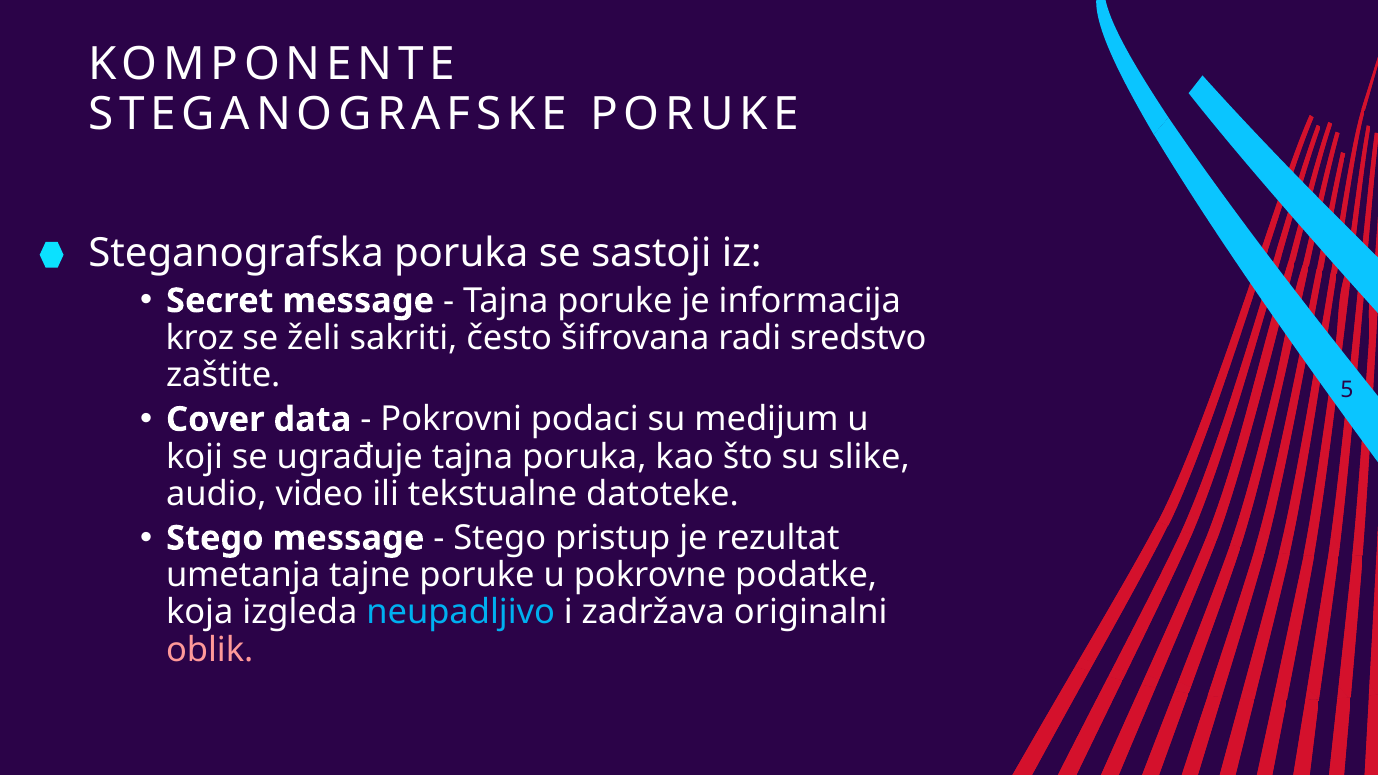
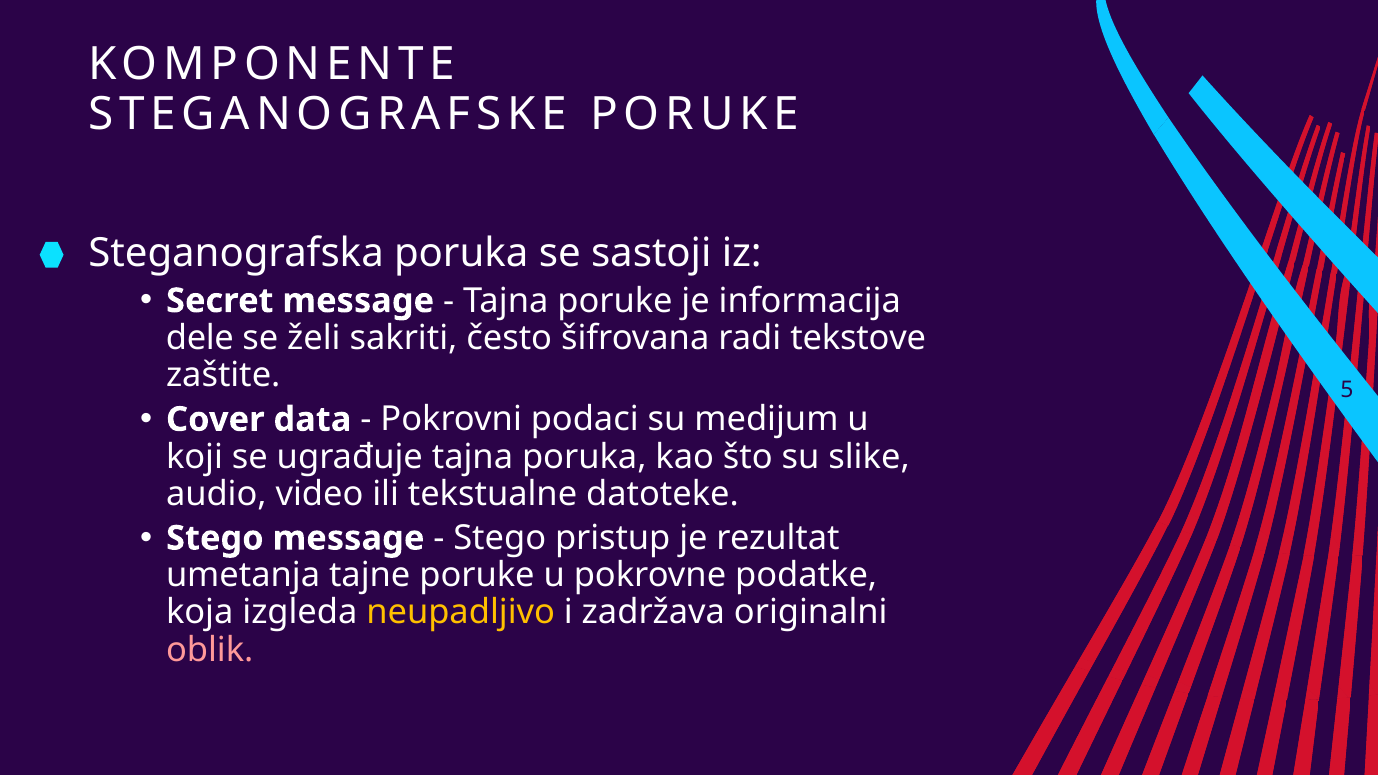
kroz: kroz -> dele
sredstvo: sredstvo -> tekstove
neupadljivo colour: light blue -> yellow
